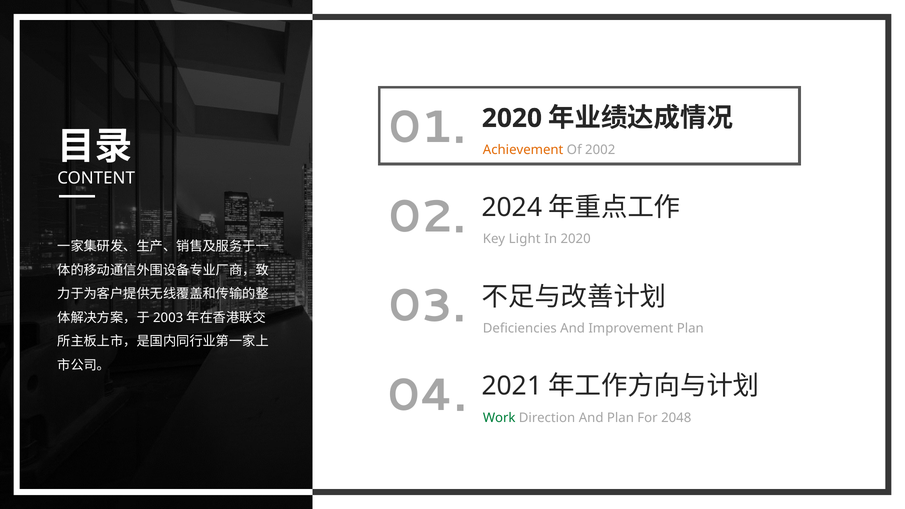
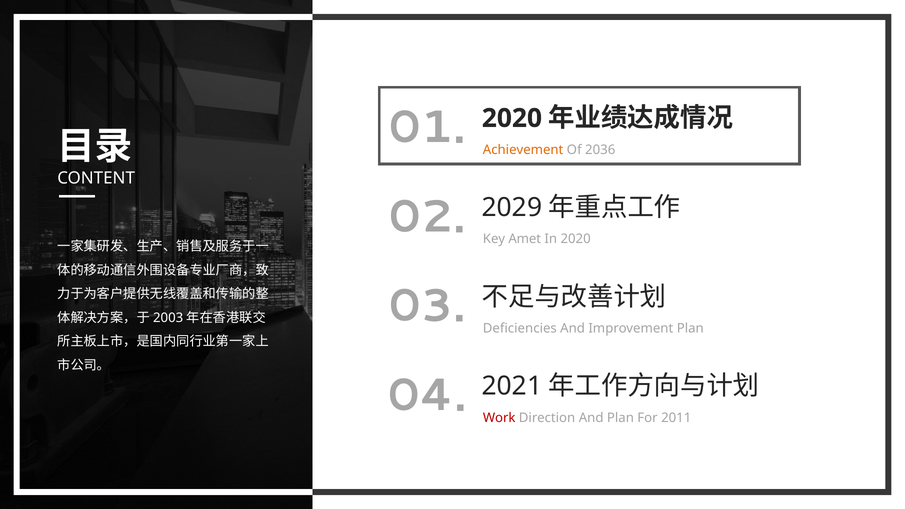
2002: 2002 -> 2036
2024: 2024 -> 2029
Light: Light -> Amet
Work colour: green -> red
2048: 2048 -> 2011
